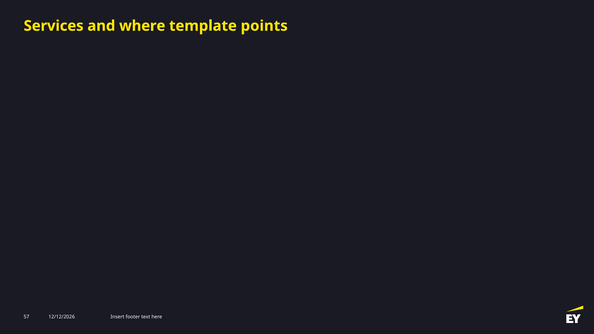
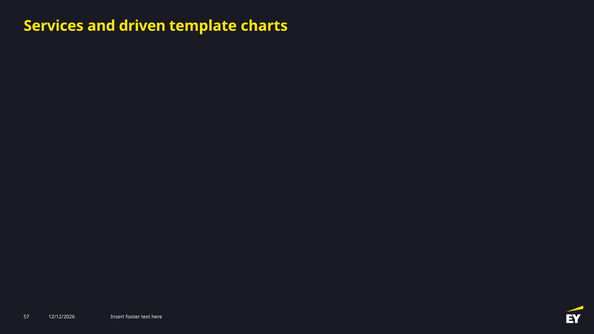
where: where -> driven
points: points -> charts
